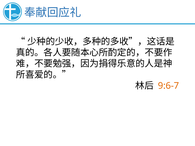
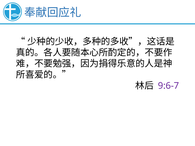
9:6-7 colour: orange -> purple
